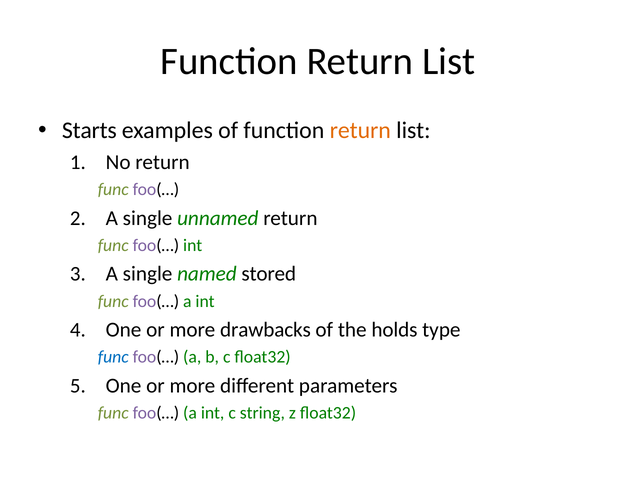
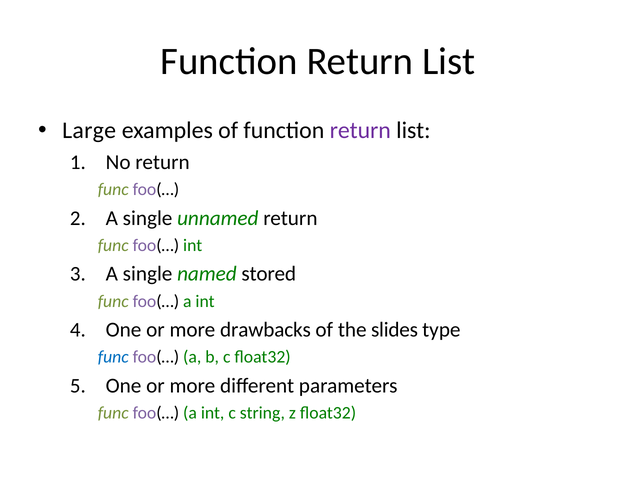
Starts: Starts -> Large
return at (360, 130) colour: orange -> purple
holds: holds -> slides
